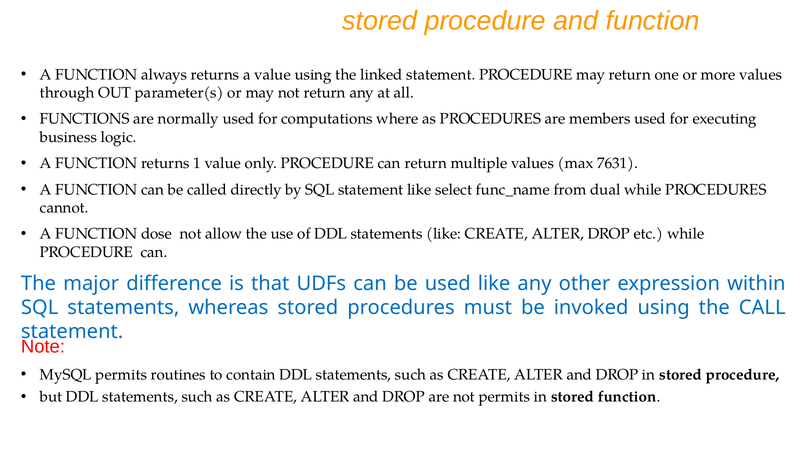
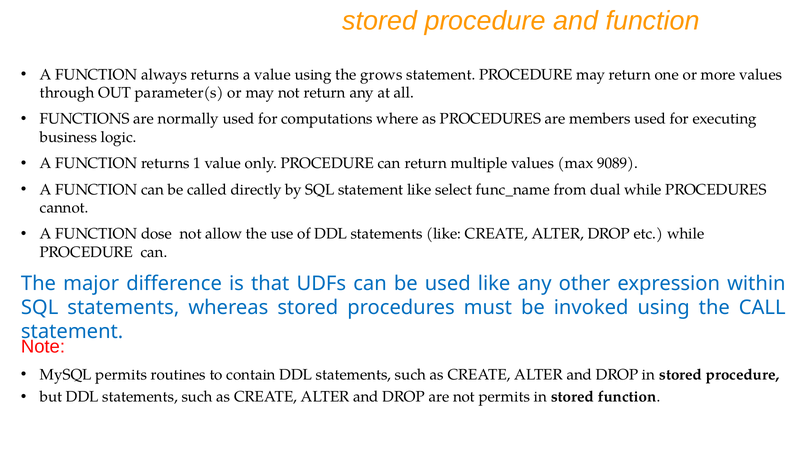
linked: linked -> grows
7631: 7631 -> 9089
